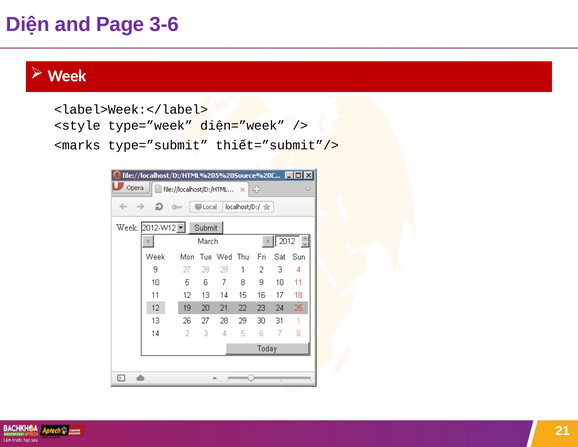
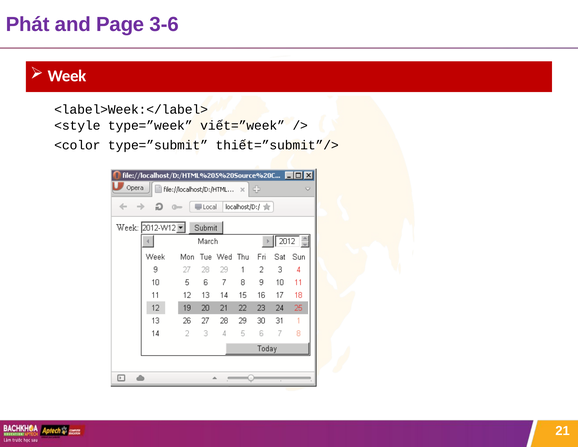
Diện: Diện -> Phát
diện=”week: diện=”week -> viết=”week
<marks: <marks -> <color
